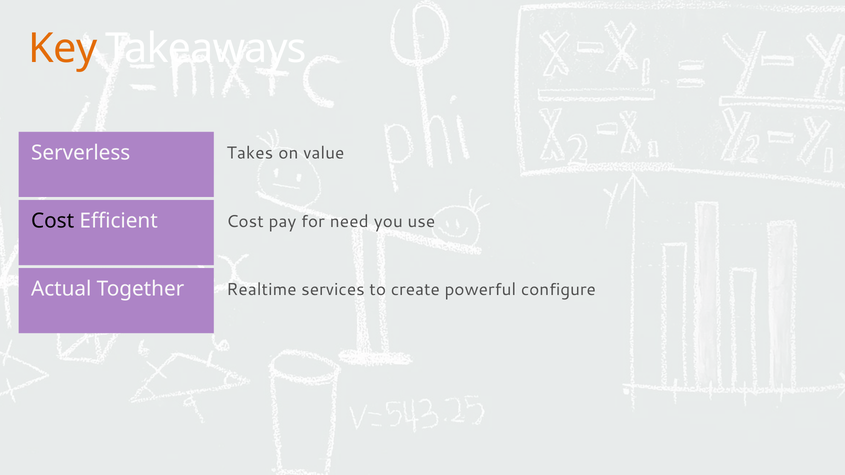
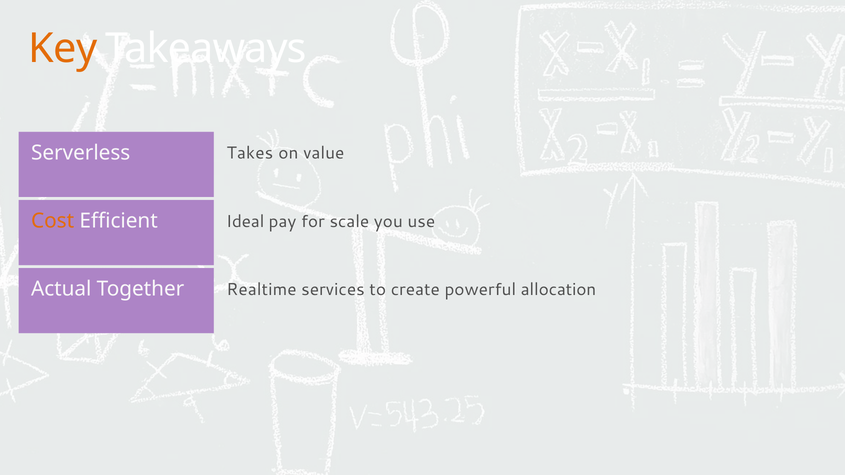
Cost at (245, 222): Cost -> Ideal
need: need -> scale
Cost at (53, 221) colour: black -> orange
configure: configure -> allocation
